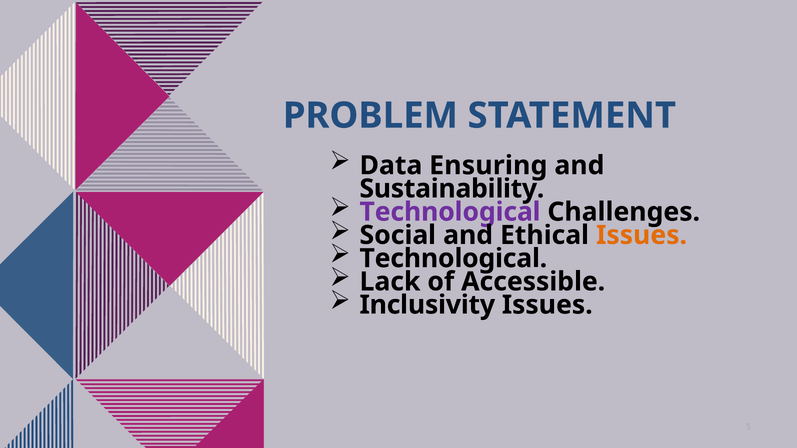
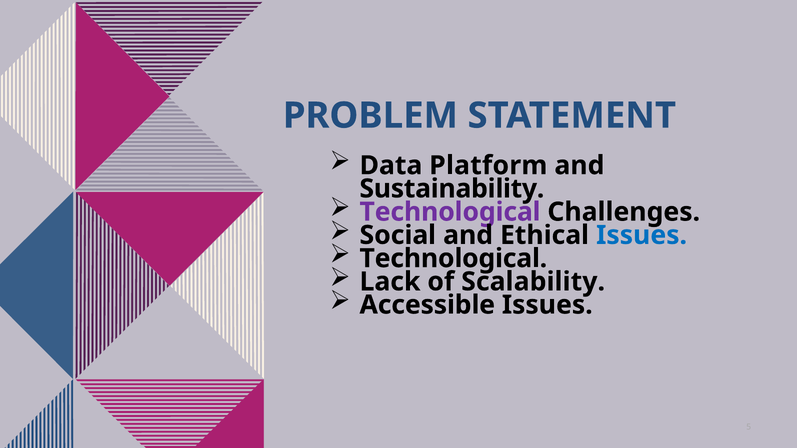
Ensuring: Ensuring -> Platform
Issues at (642, 235) colour: orange -> blue
Accessible: Accessible -> Scalability
Inclusivity: Inclusivity -> Accessible
